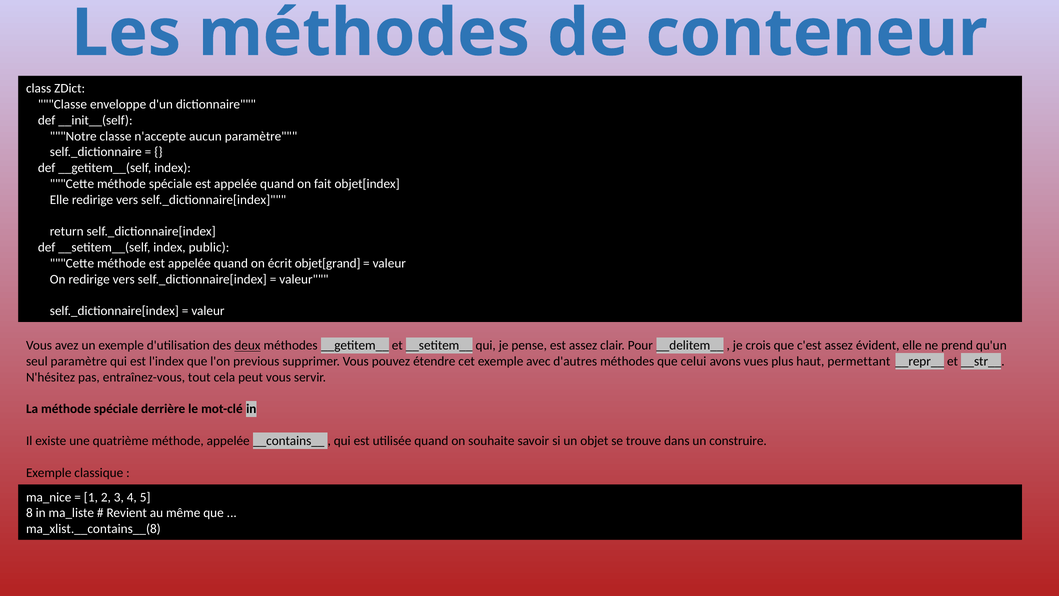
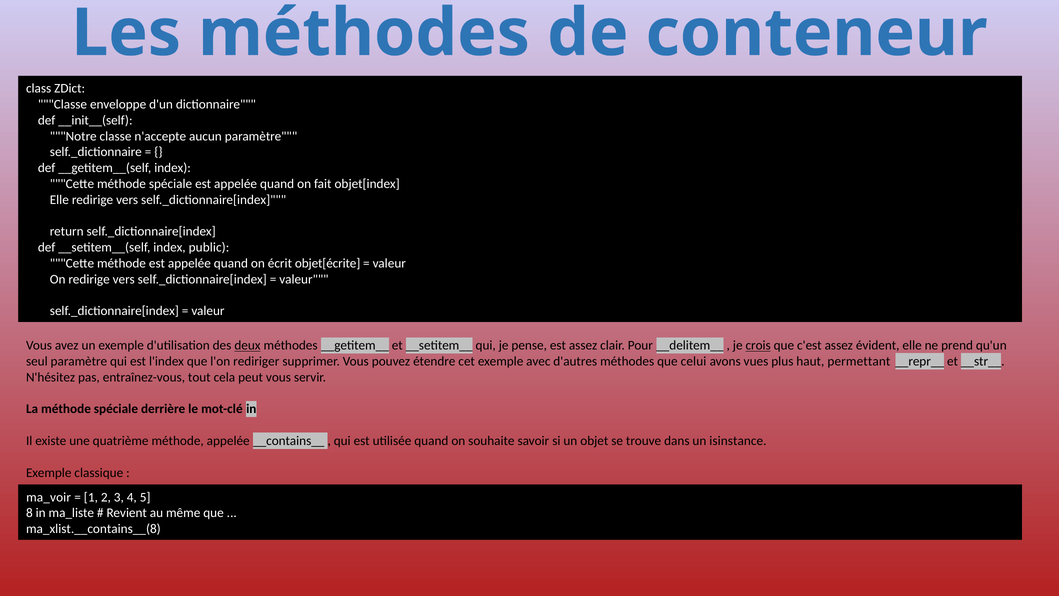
objet[grand: objet[grand -> objet[écrite
crois underline: none -> present
previous: previous -> rediriger
construire: construire -> isinstance
ma_nice: ma_nice -> ma_voir
